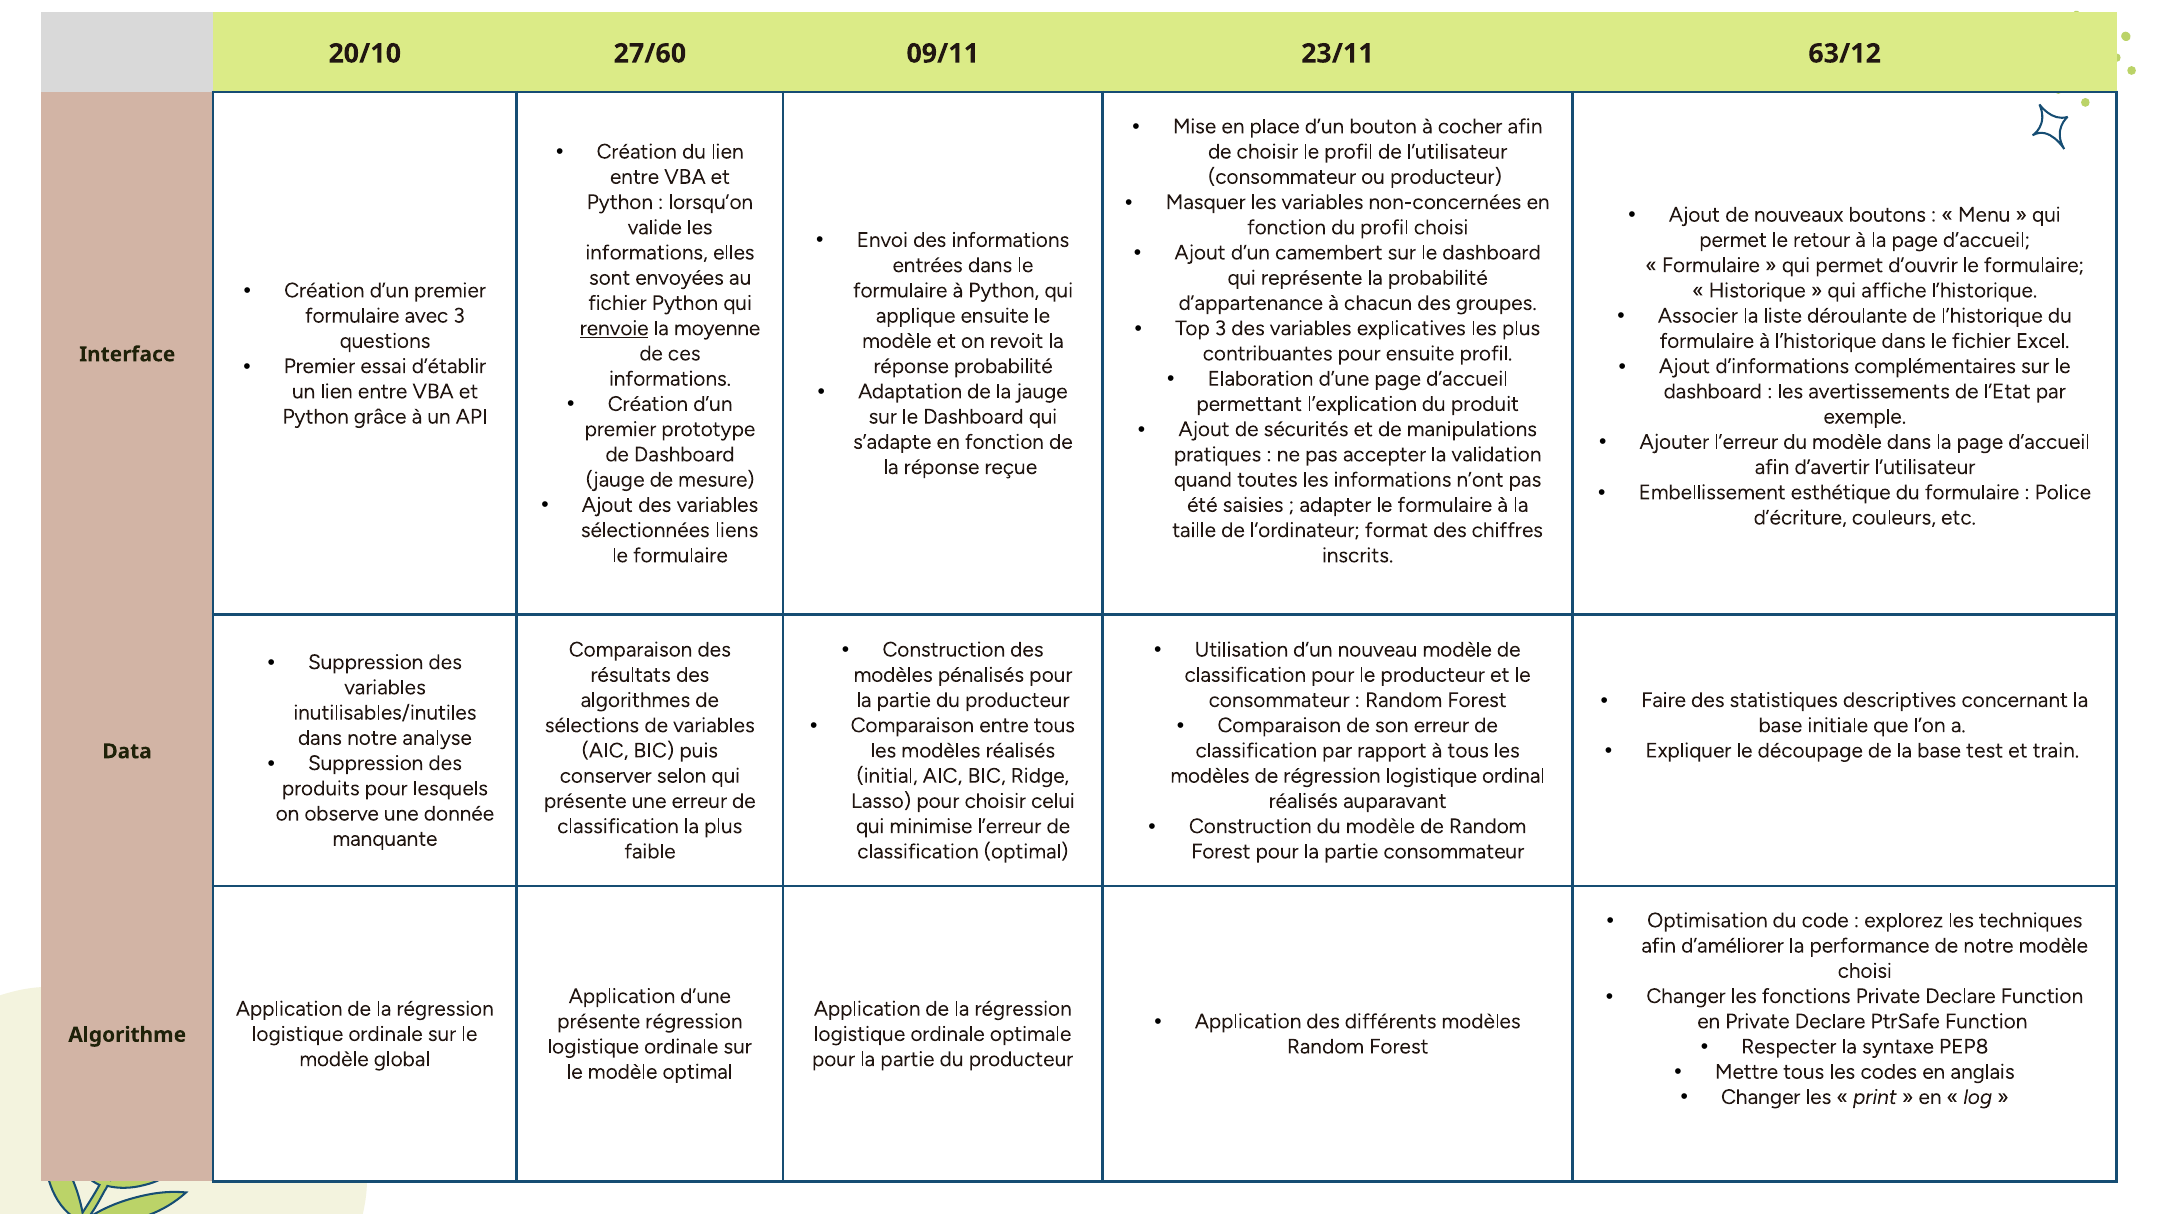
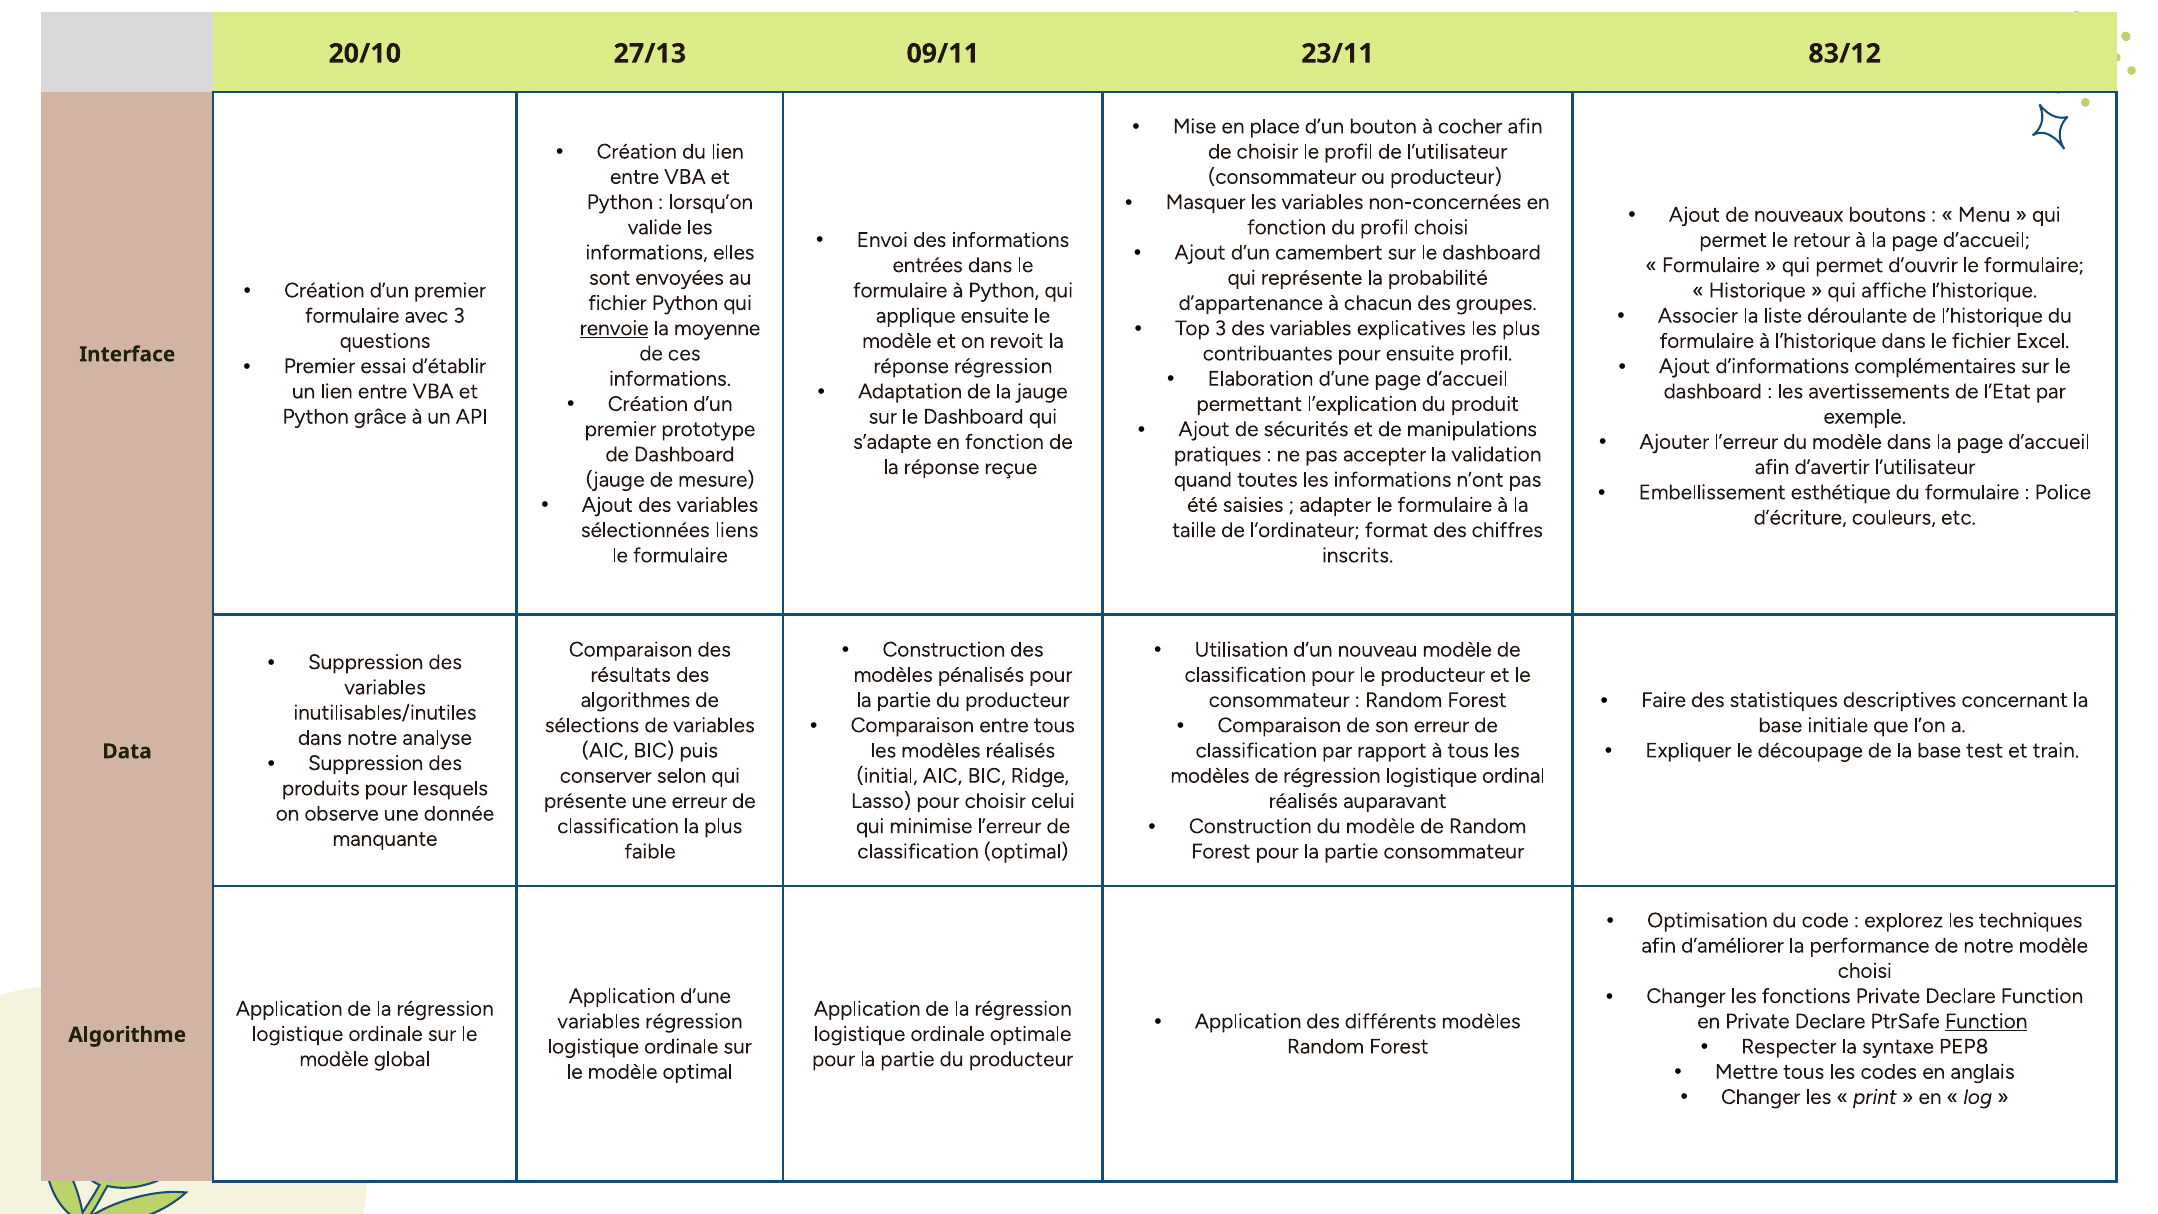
27/60: 27/60 -> 27/13
63/12: 63/12 -> 83/12
réponse probabilité: probabilité -> régression
présente at (599, 1021): présente -> variables
Function at (1986, 1021) underline: none -> present
